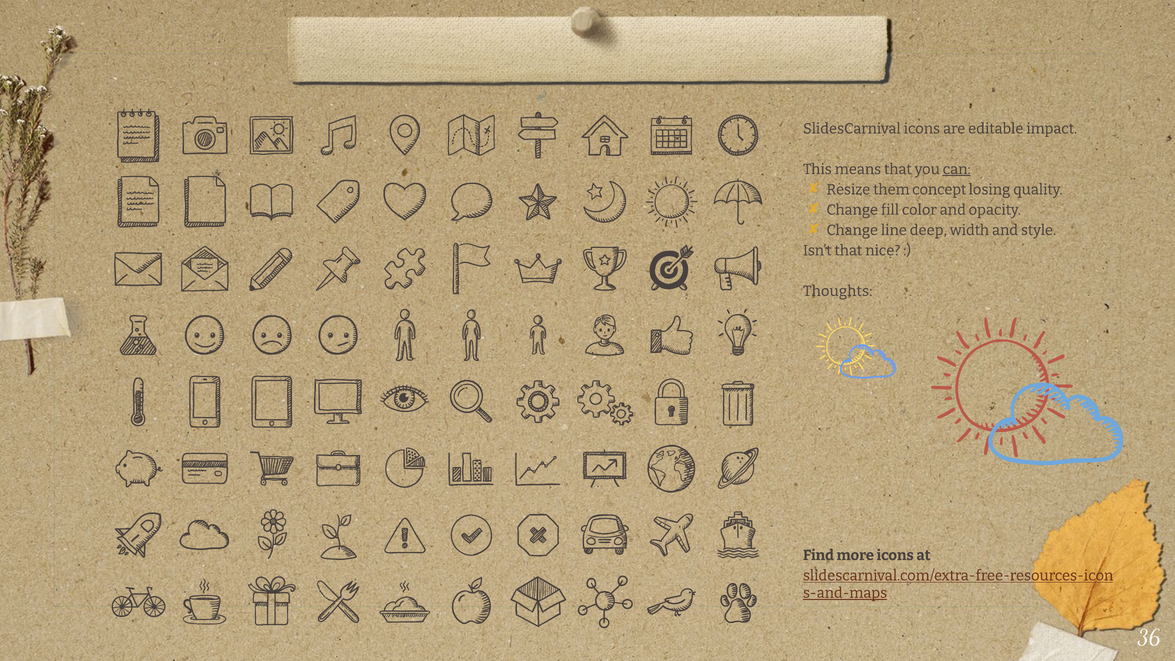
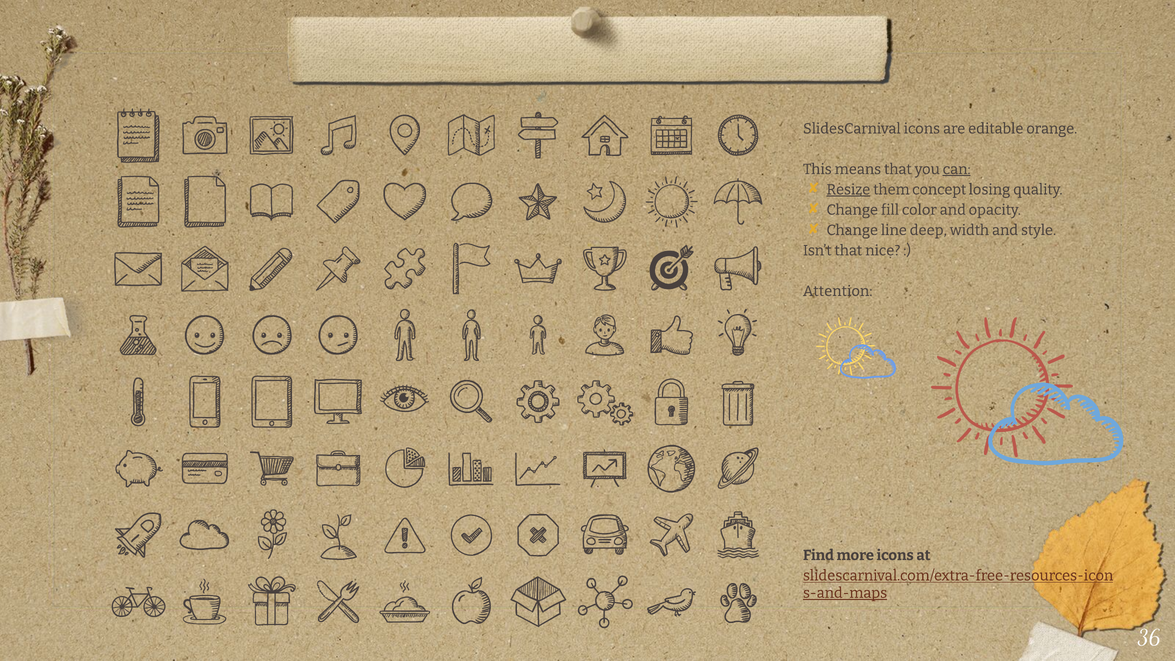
impact: impact -> orange
Resize underline: none -> present
Thoughts: Thoughts -> Attention
